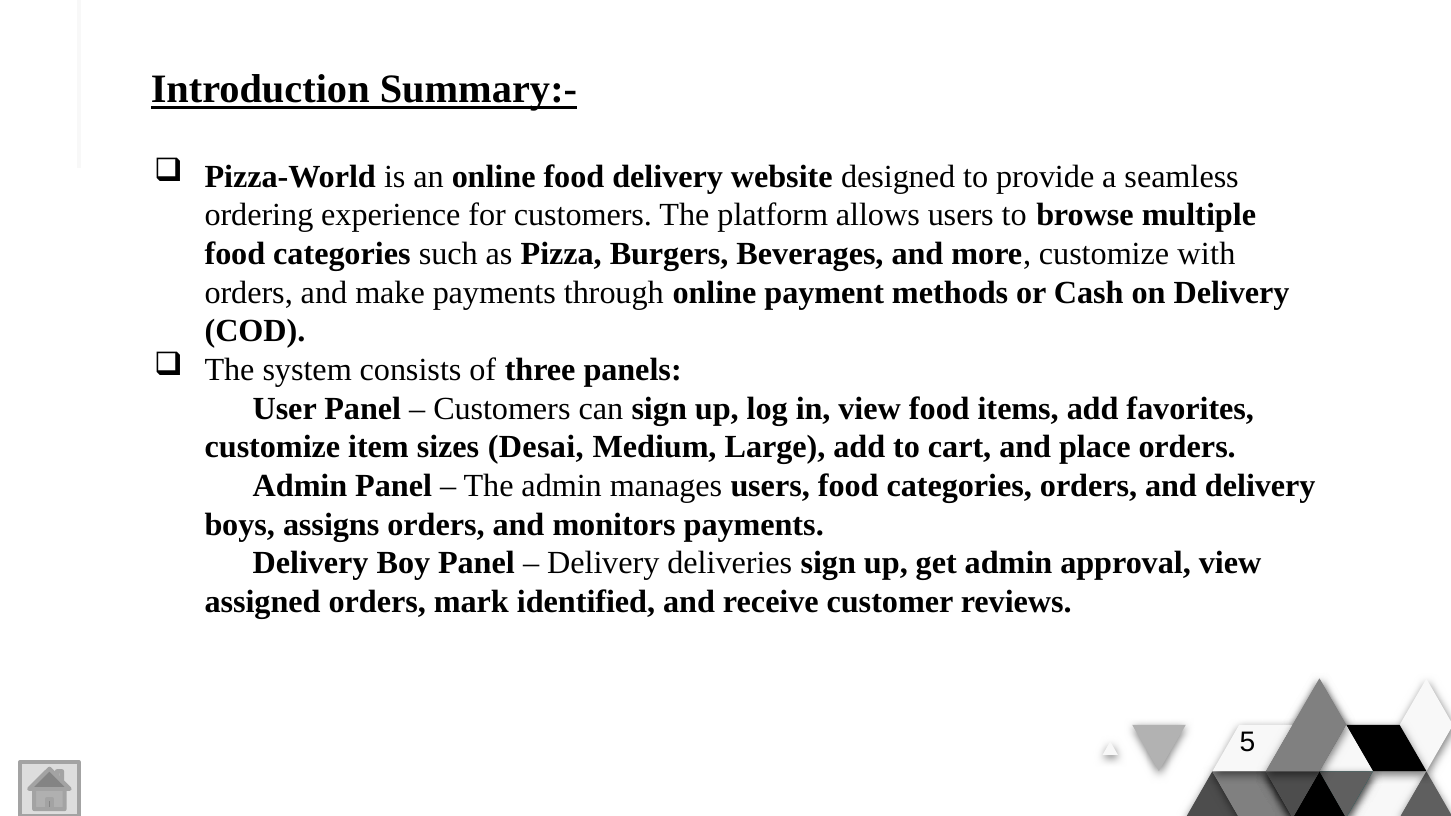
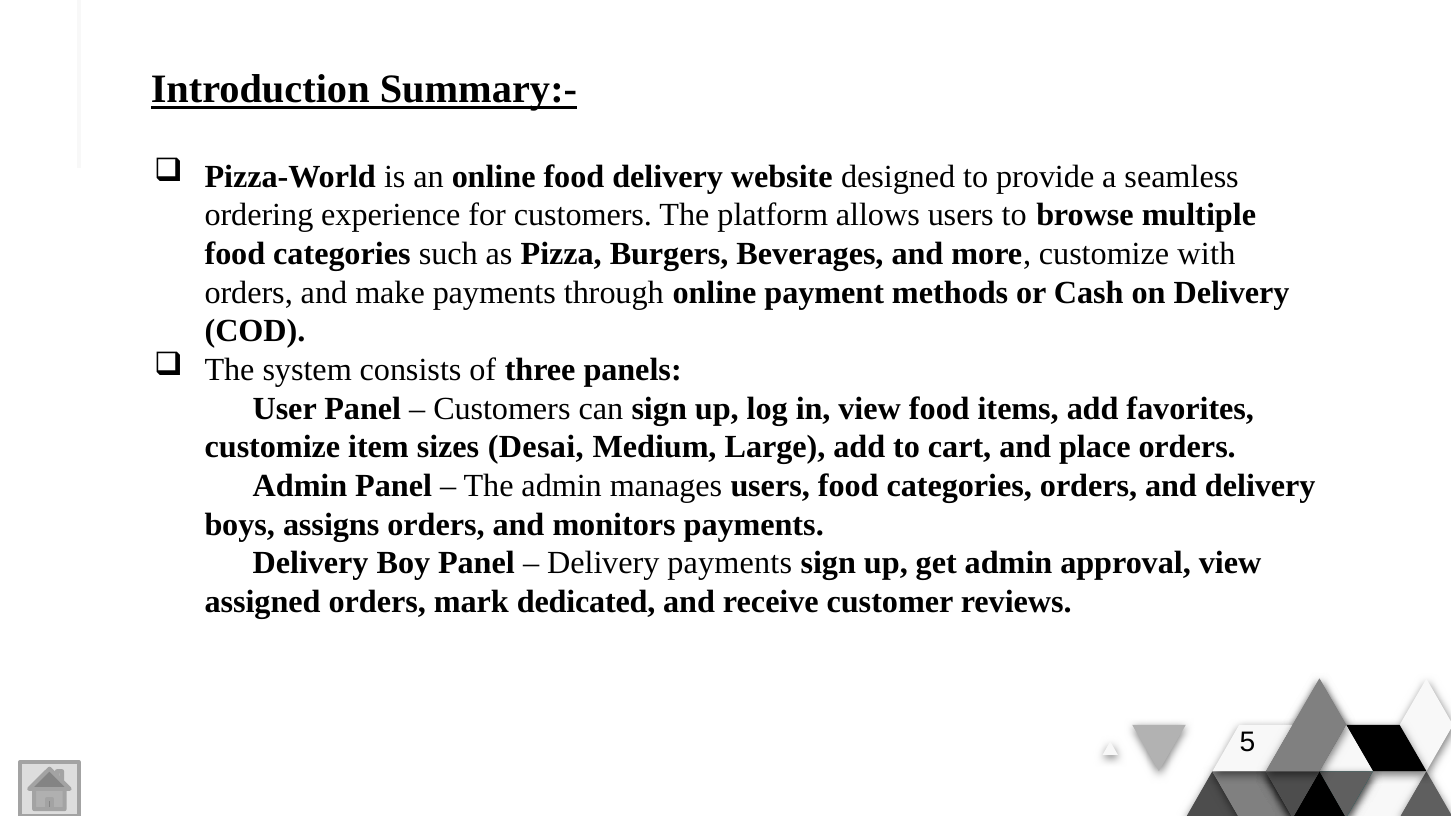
Delivery deliveries: deliveries -> payments
identified: identified -> dedicated
